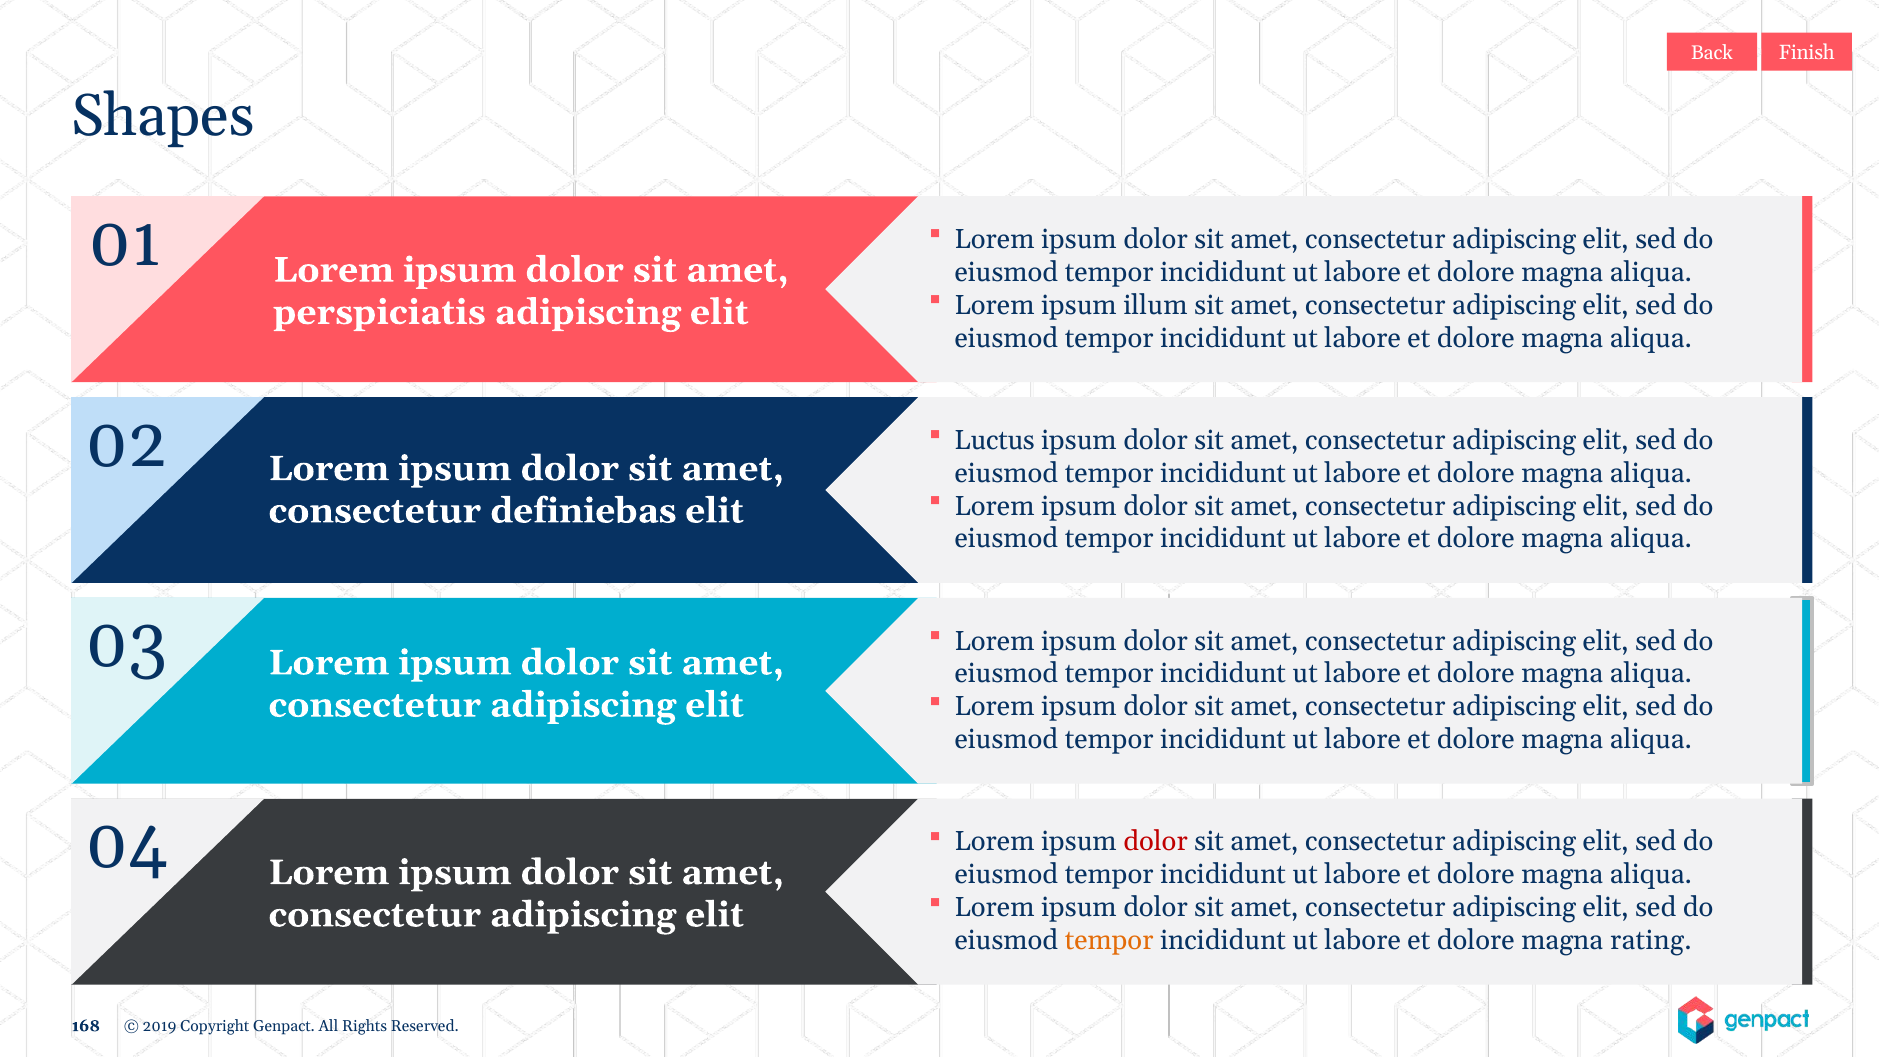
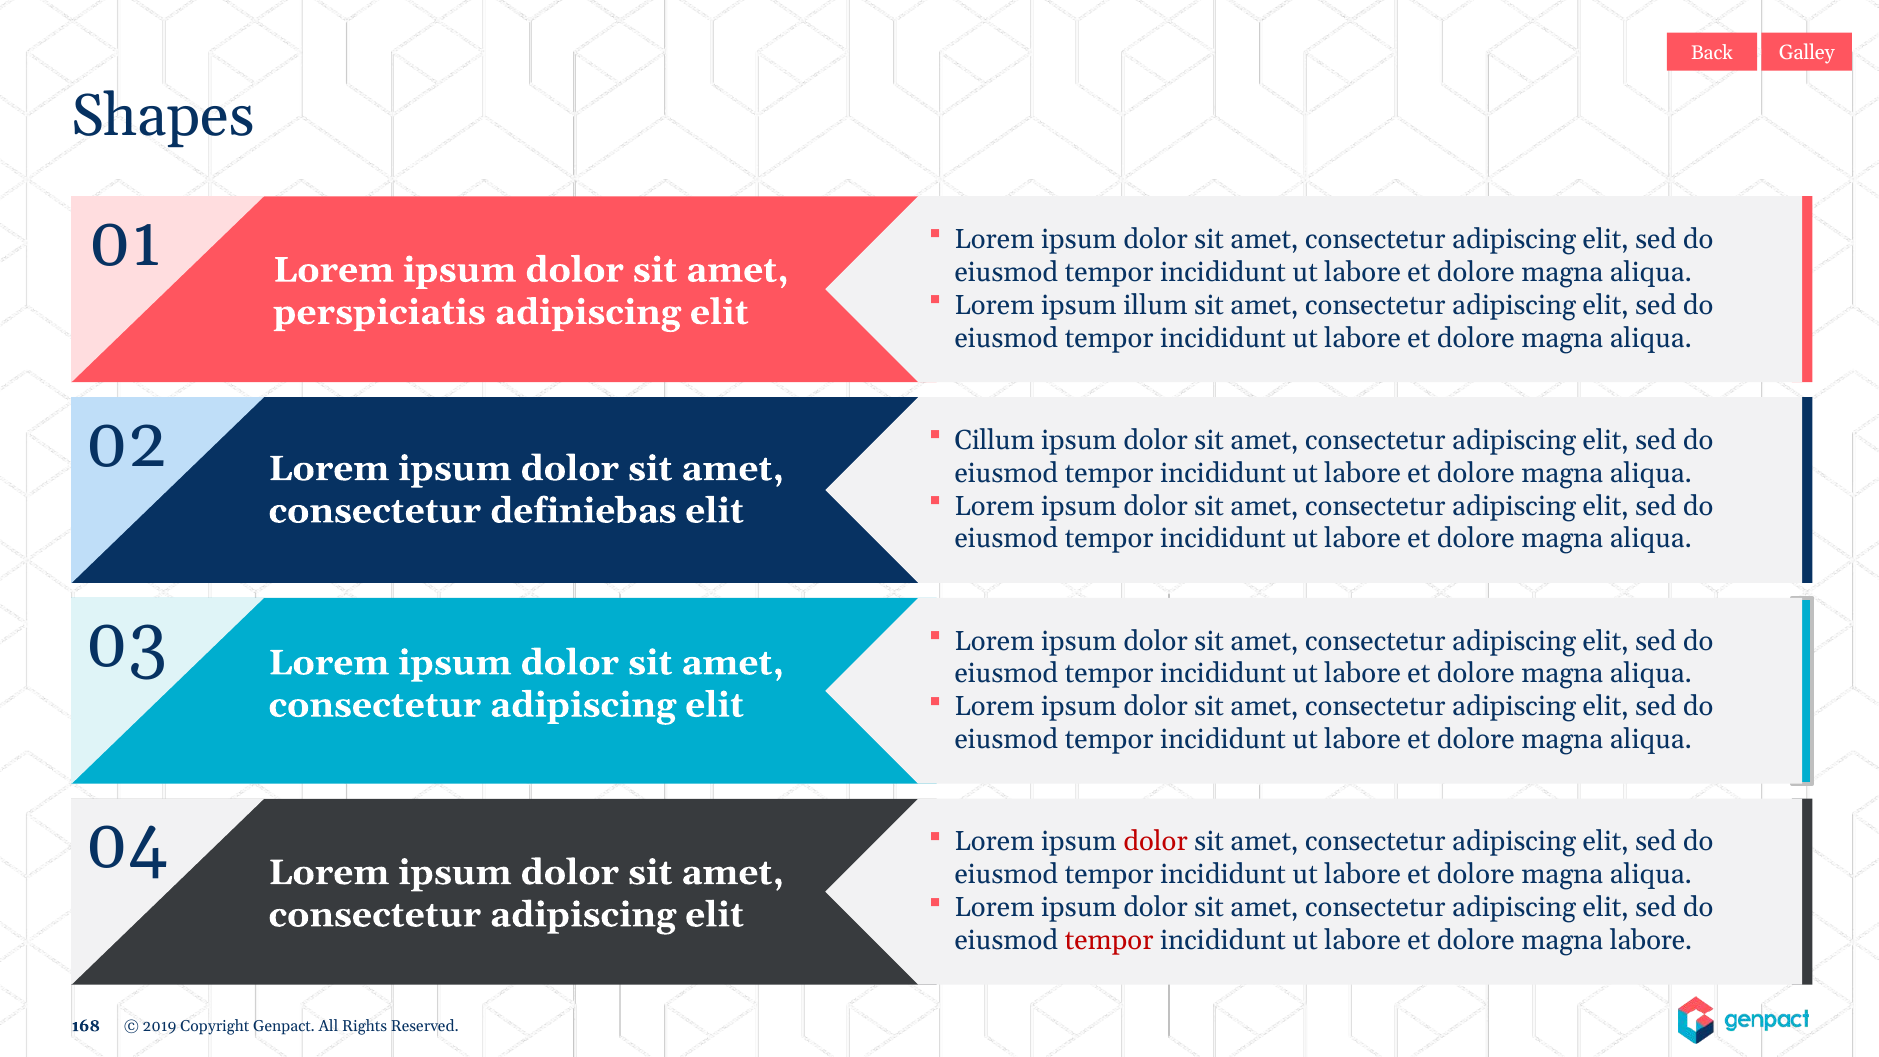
Finish: Finish -> Galley
Luctus: Luctus -> Cillum
tempor at (1109, 940) colour: orange -> red
magna rating: rating -> labore
